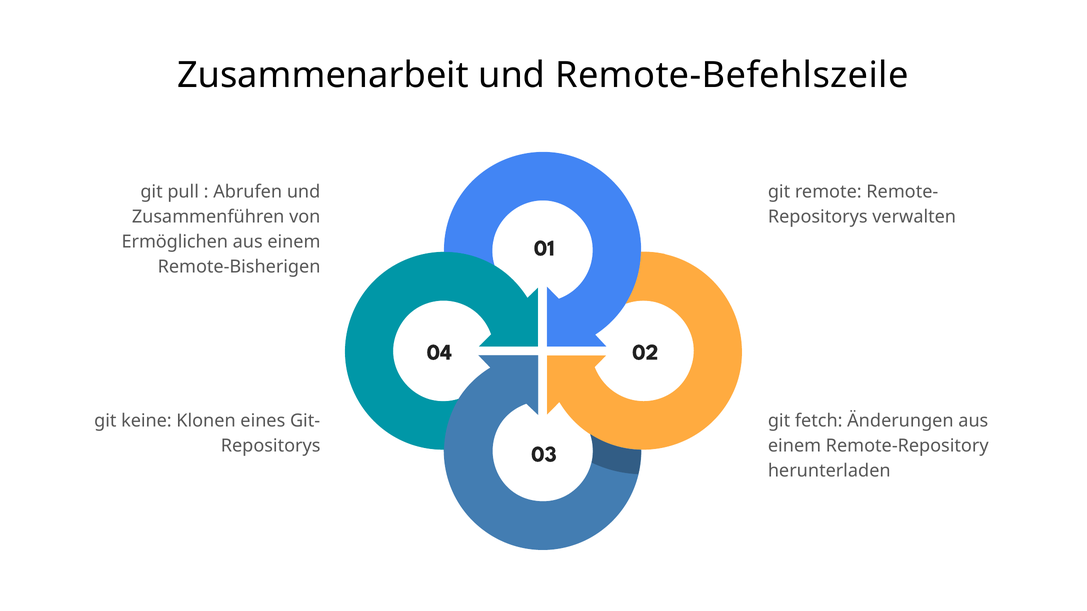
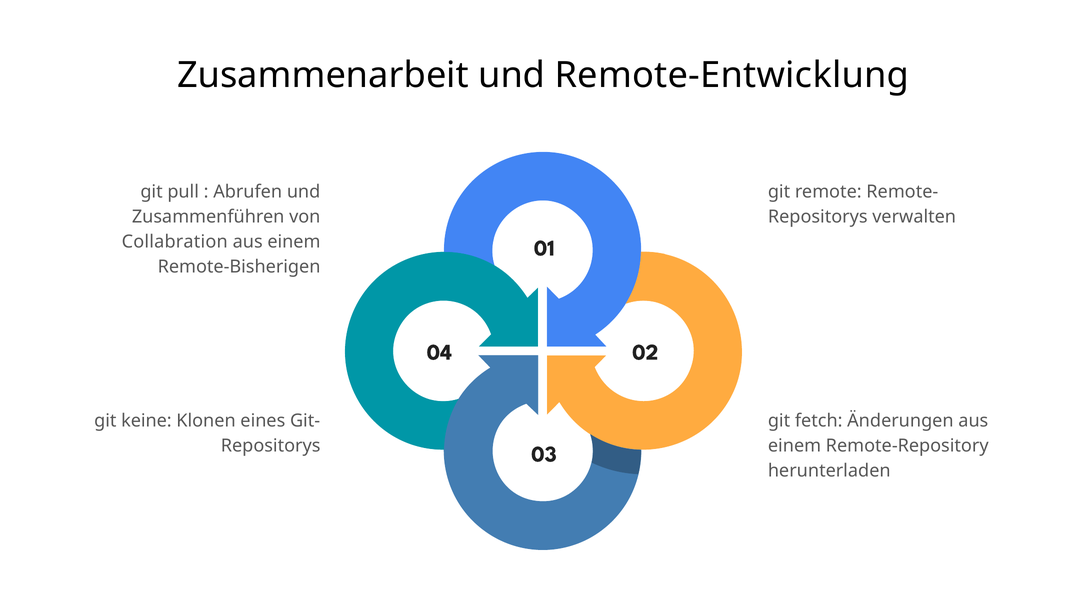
Remote-Befehlszeile: Remote-Befehlszeile -> Remote-Entwicklung
Ermöglichen: Ermöglichen -> Collabration
